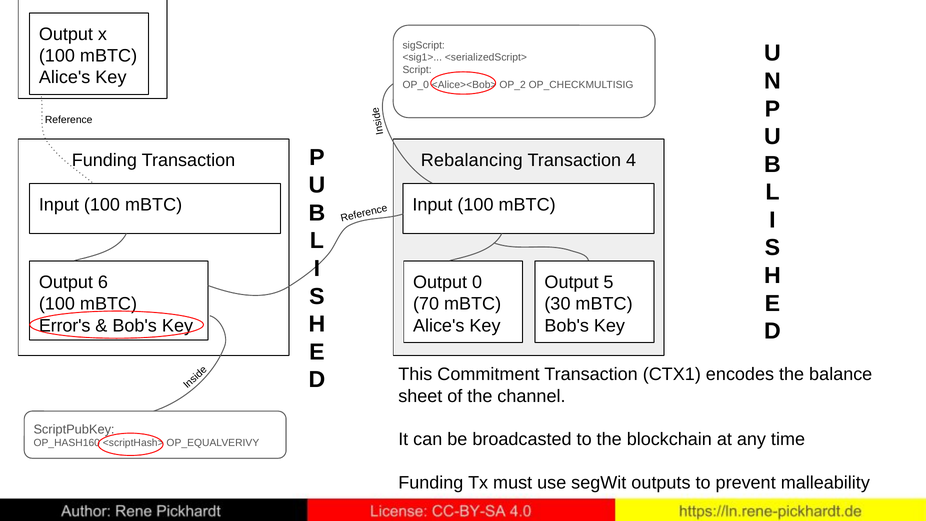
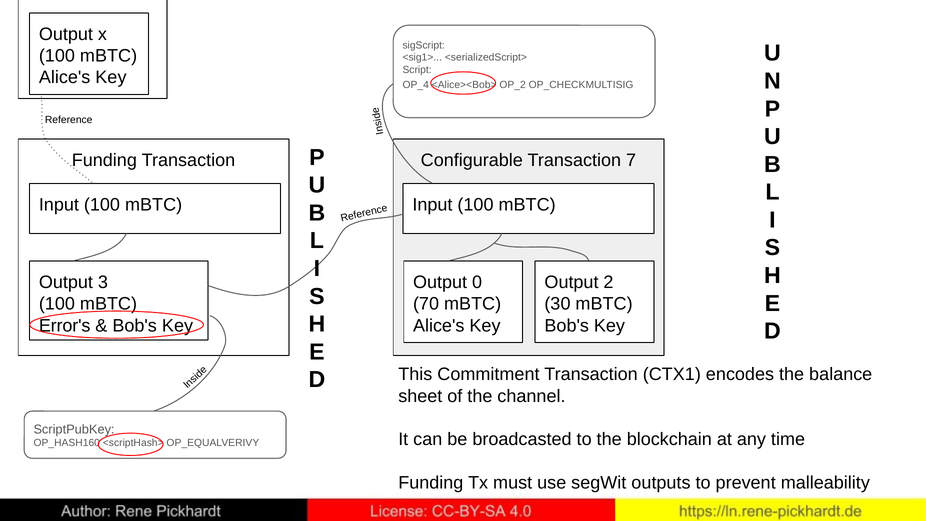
OP_0: OP_0 -> OP_4
Rebalancing: Rebalancing -> Configurable
4: 4 -> 7
6: 6 -> 3
5: 5 -> 2
